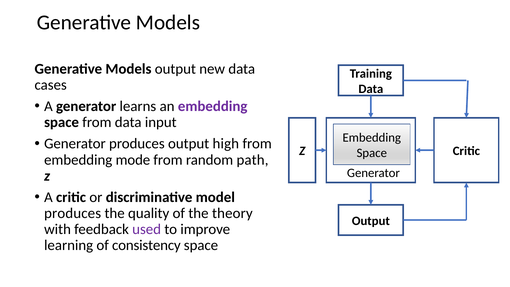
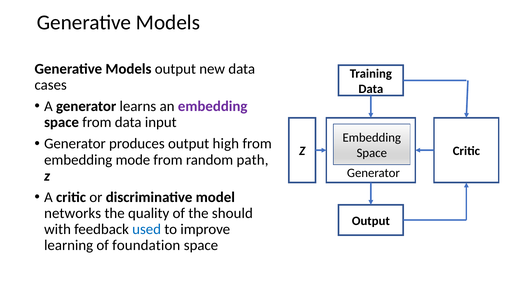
produces at (73, 213): produces -> networks
theory: theory -> should
used colour: purple -> blue
consistency: consistency -> foundation
